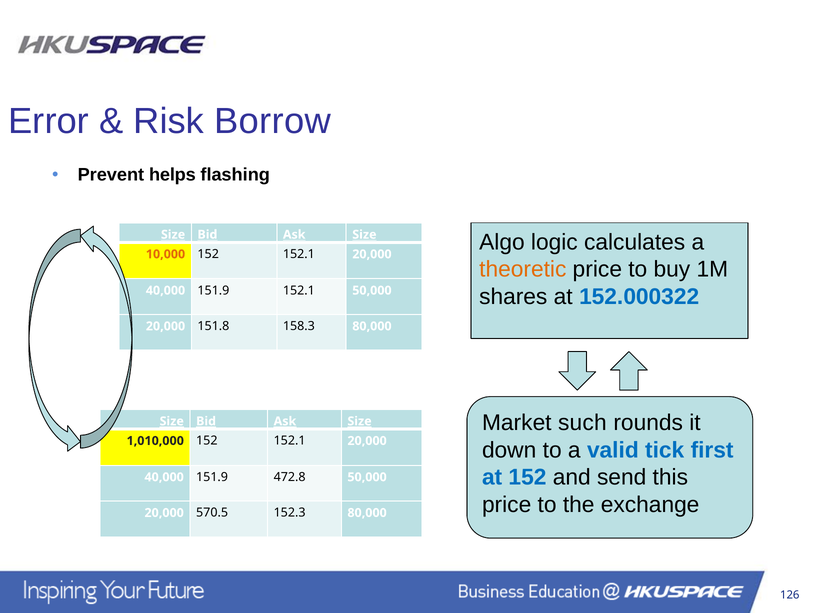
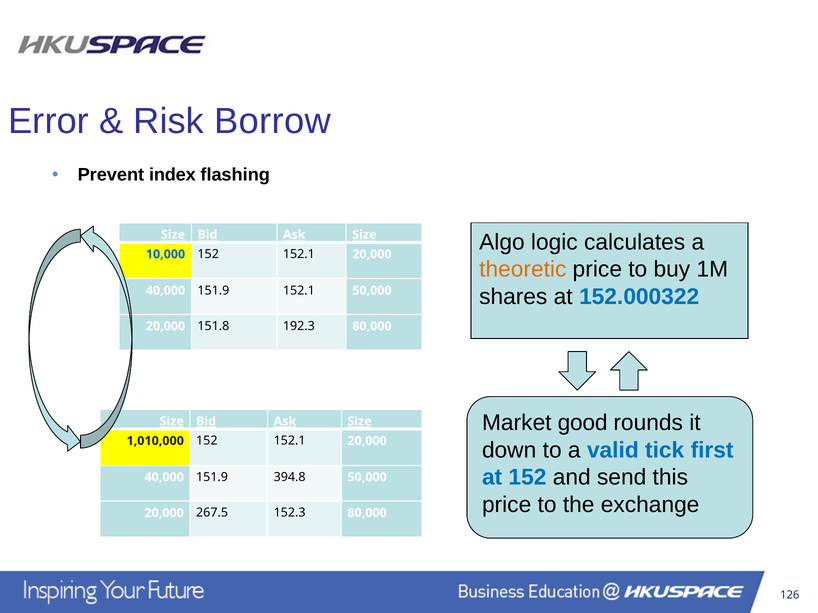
helps: helps -> index
10,000 colour: orange -> blue
158.3: 158.3 -> 192.3
such: such -> good
472.8: 472.8 -> 394.8
570.5: 570.5 -> 267.5
